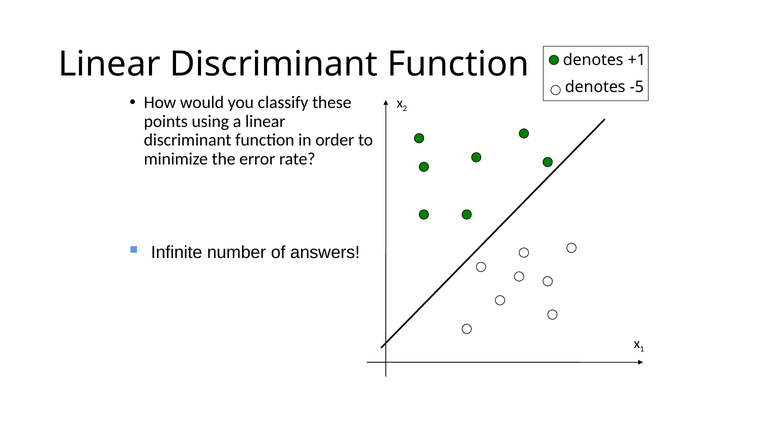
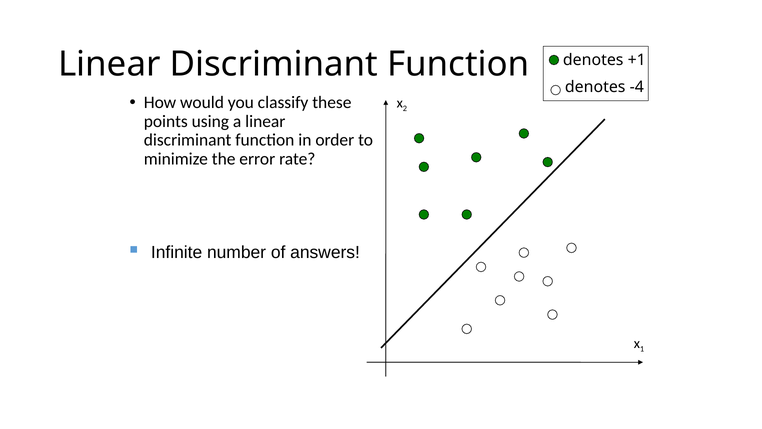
-5: -5 -> -4
